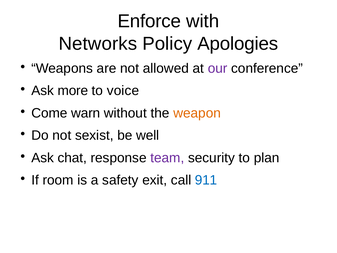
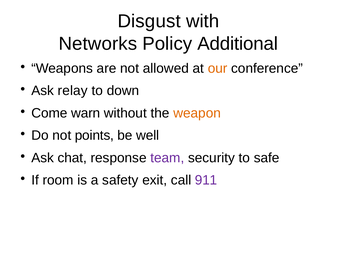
Enforce: Enforce -> Disgust
Apologies: Apologies -> Additional
our colour: purple -> orange
more: more -> relay
voice: voice -> down
sexist: sexist -> points
plan: plan -> safe
911 colour: blue -> purple
